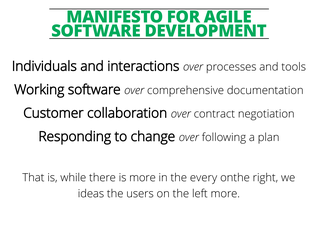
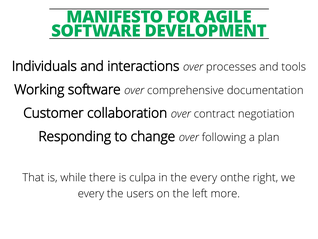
is more: more -> culpa
ideas at (91, 193): ideas -> every
